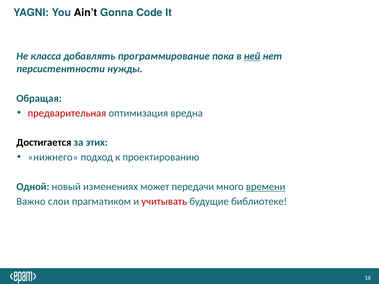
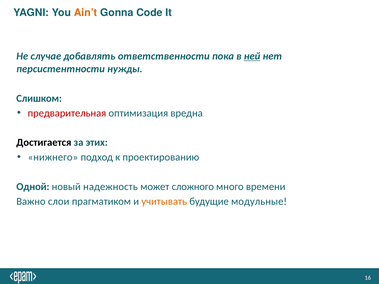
Ain’t colour: black -> orange
класса: класса -> случае
программирование: программирование -> ответственности
Обращая: Обращая -> Слишком
изменениях: изменениях -> надежность
передачи: передачи -> сложного
времени underline: present -> none
учитывать colour: red -> orange
библиотеке: библиотеке -> модульные
